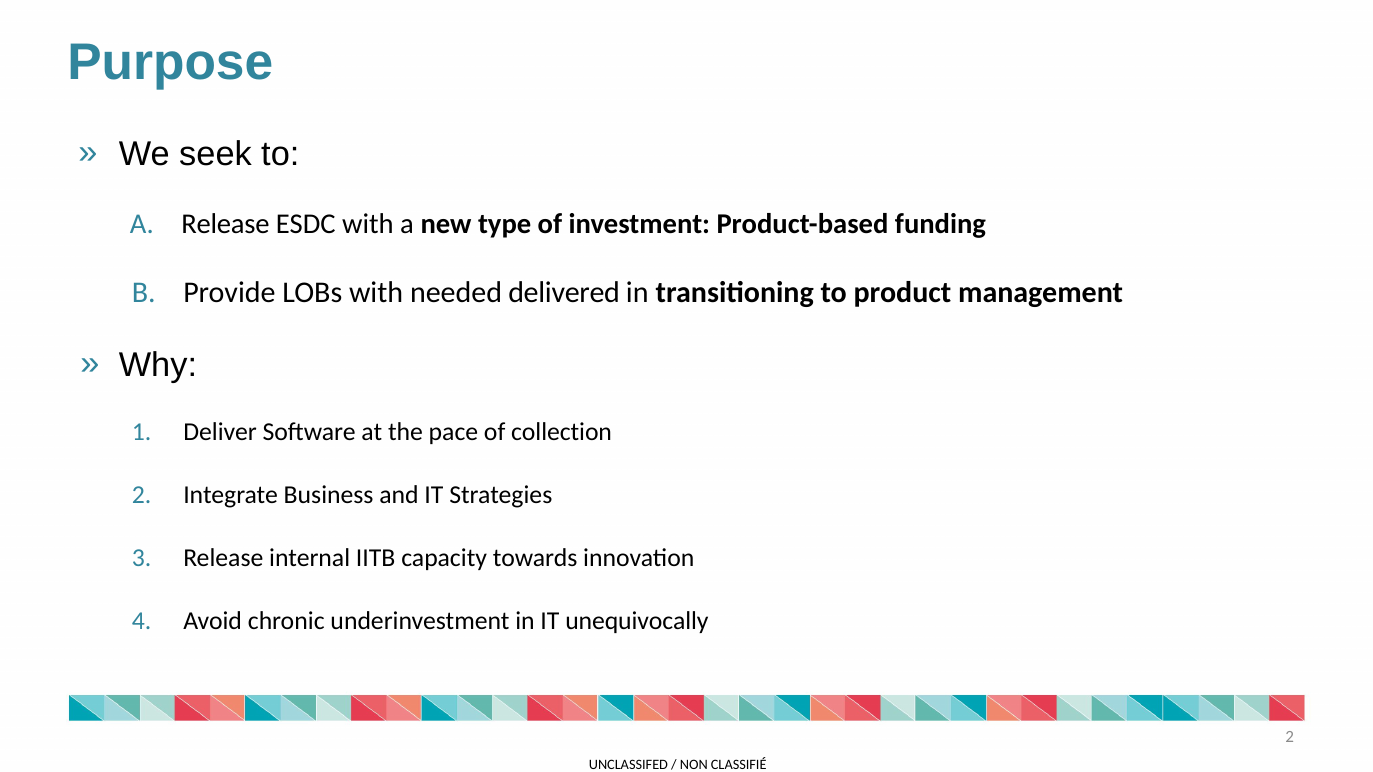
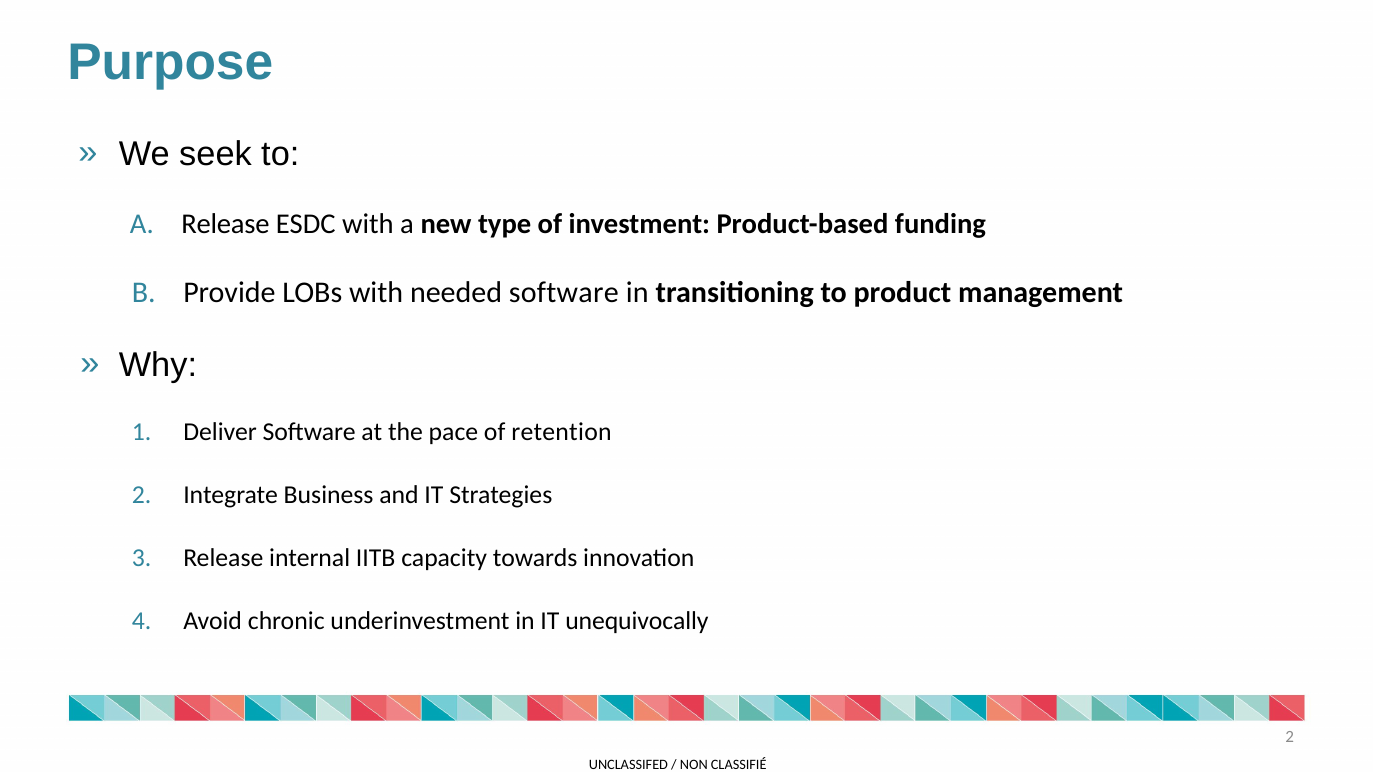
needed delivered: delivered -> software
collection: collection -> retention
